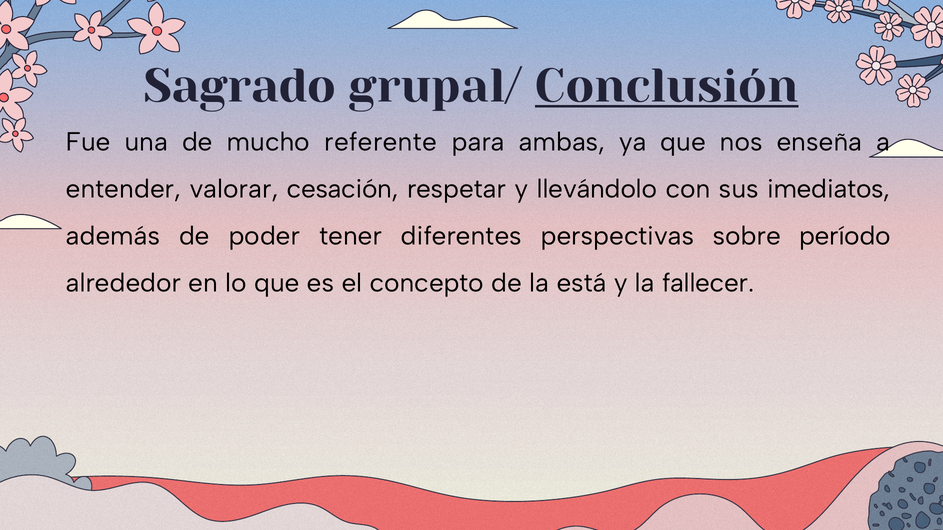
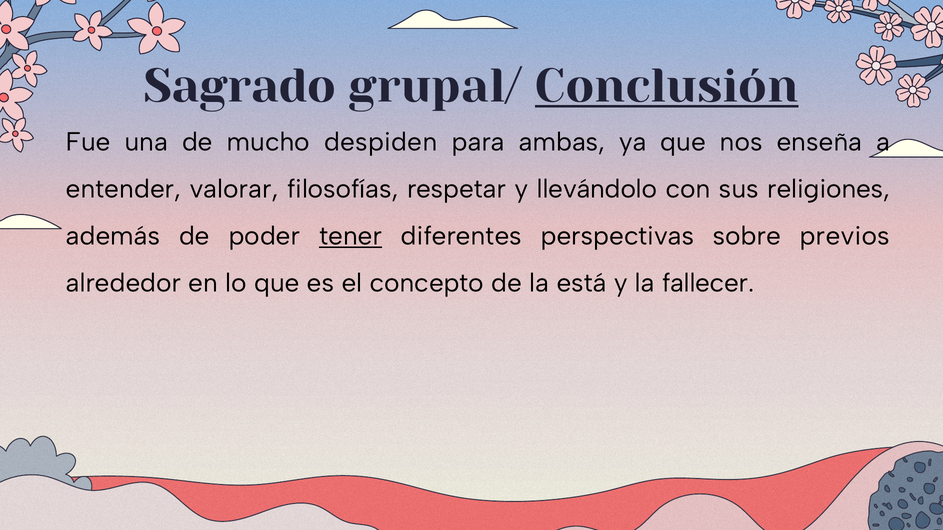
referente: referente -> despiden
cesación: cesación -> filosofías
imediatos: imediatos -> religiones
tener underline: none -> present
período: período -> previos
